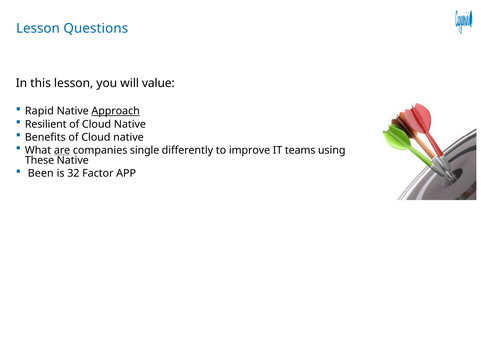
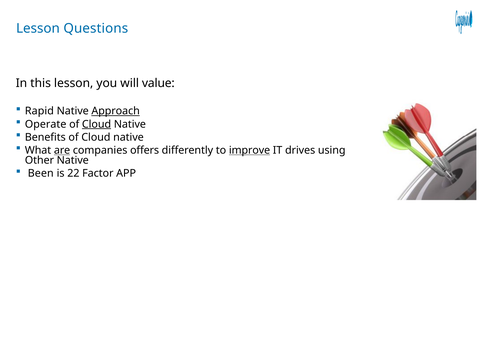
Resilient: Resilient -> Operate
Cloud at (97, 124) underline: none -> present
single: single -> offers
improve underline: none -> present
teams: teams -> drives
These: These -> Other
32: 32 -> 22
